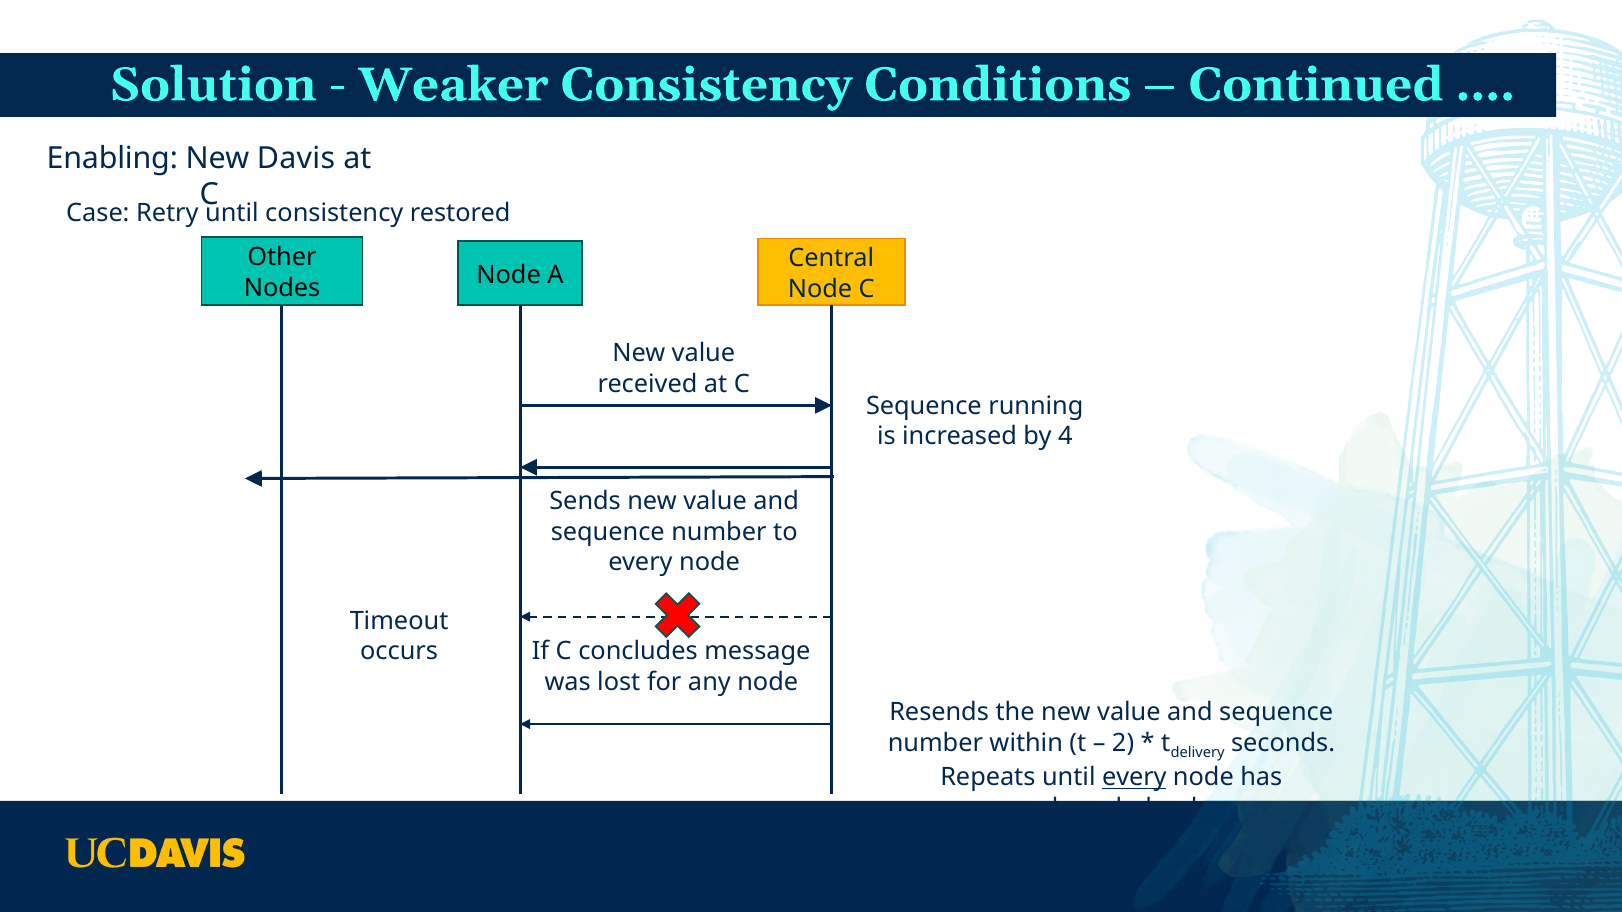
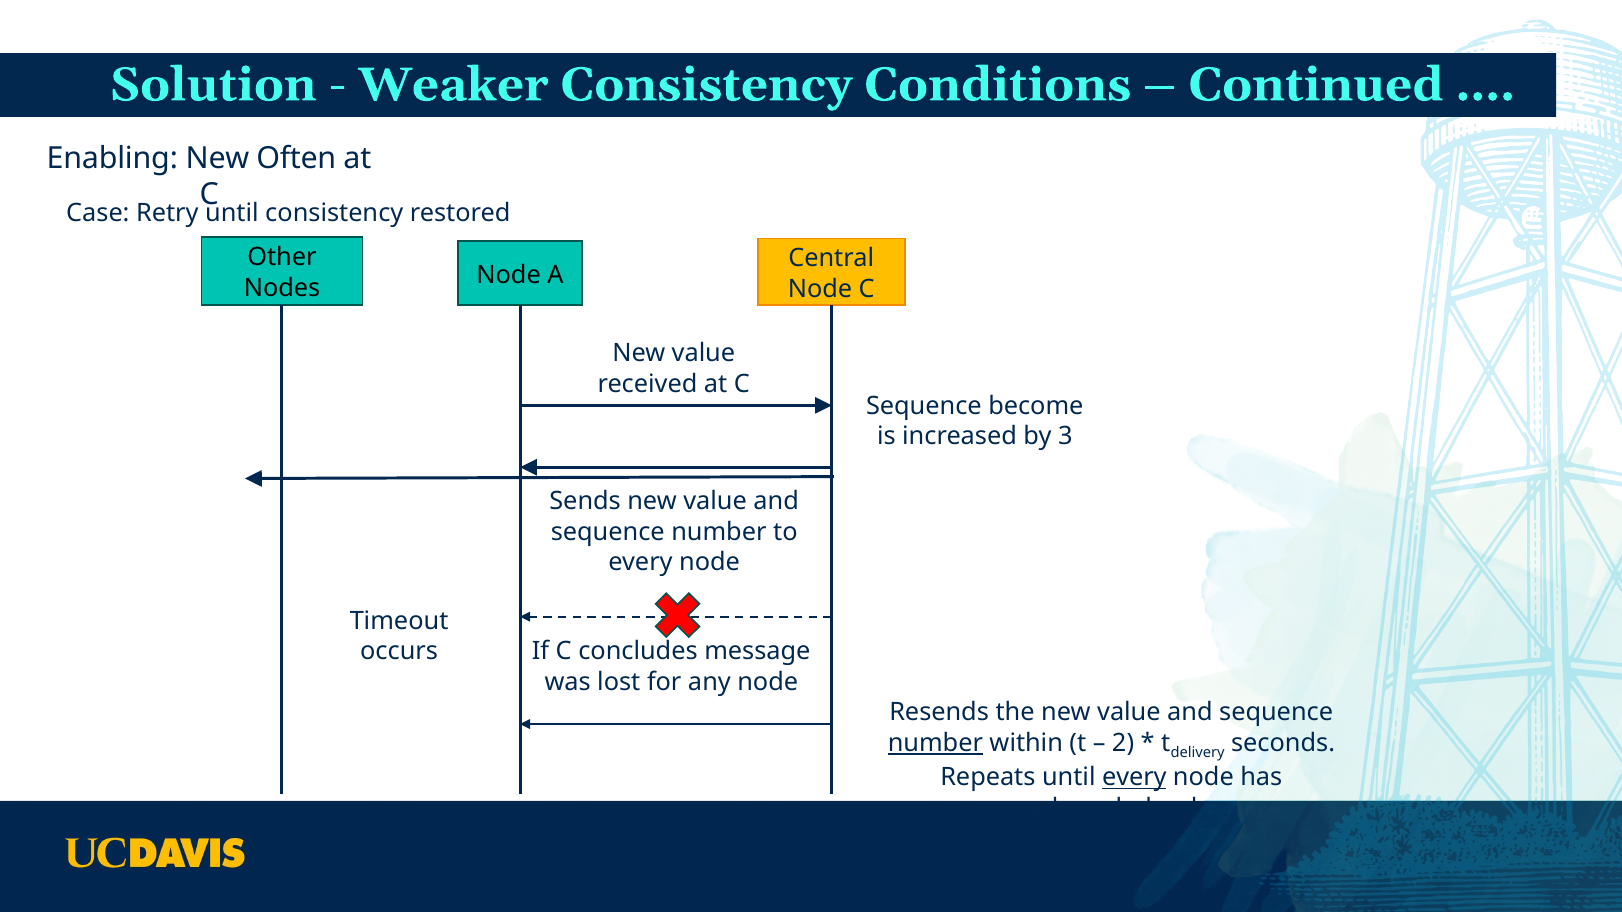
Davis: Davis -> Often
running: running -> become
4: 4 -> 3
number at (935, 743) underline: none -> present
